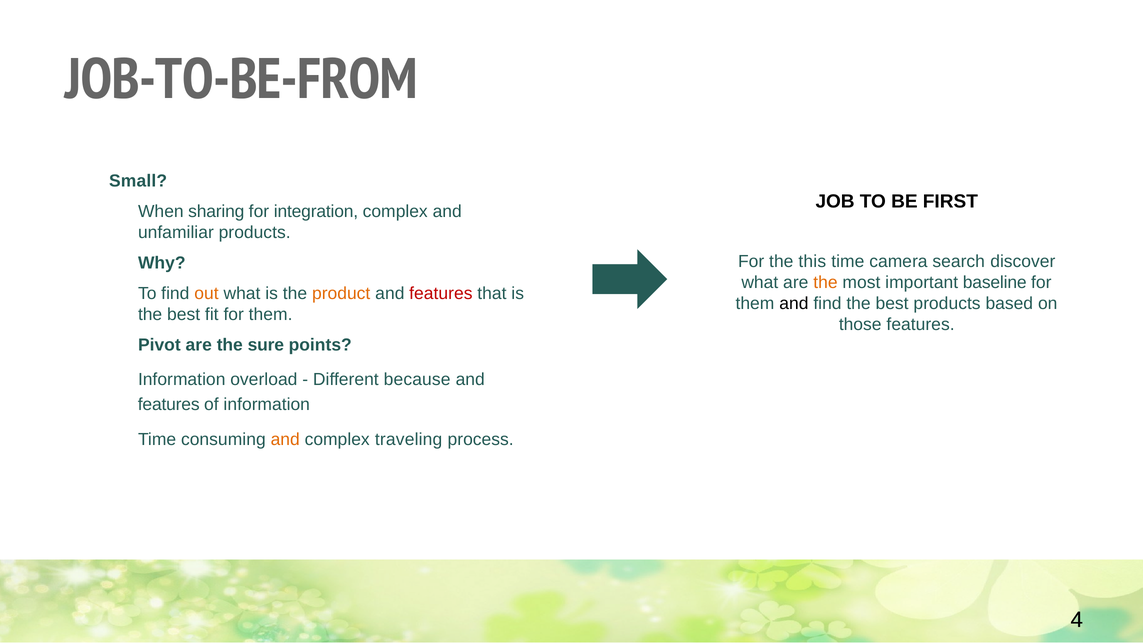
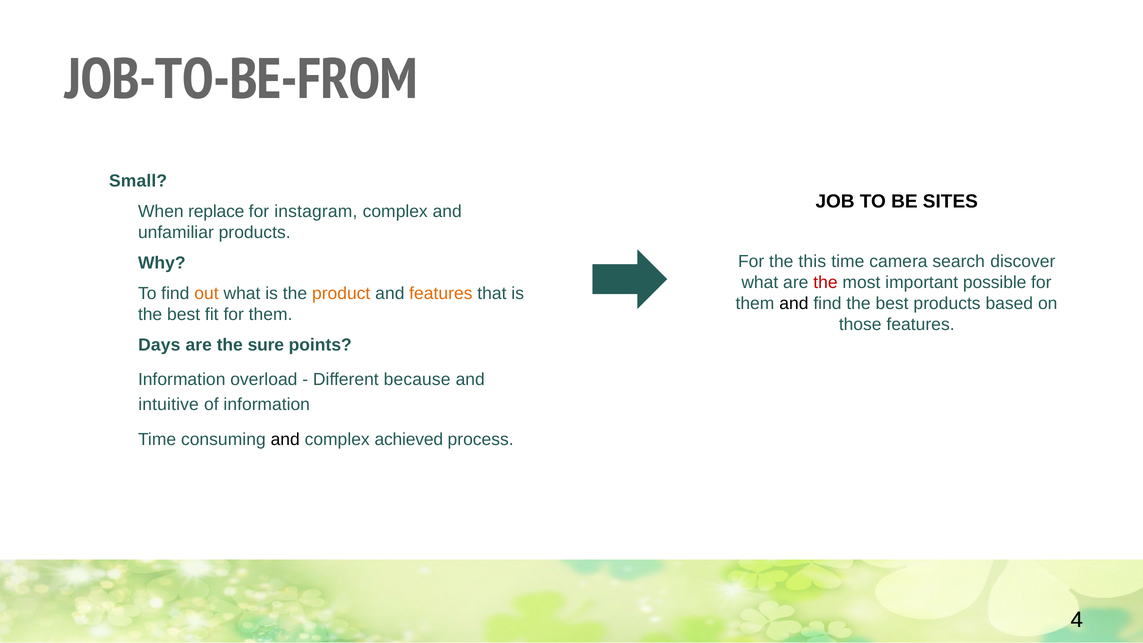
FIRST: FIRST -> SITES
sharing: sharing -> replace
integration: integration -> instagram
the at (825, 282) colour: orange -> red
baseline: baseline -> possible
features at (441, 293) colour: red -> orange
Pivot: Pivot -> Days
features at (169, 405): features -> intuitive
and at (285, 439) colour: orange -> black
traveling: traveling -> achieved
